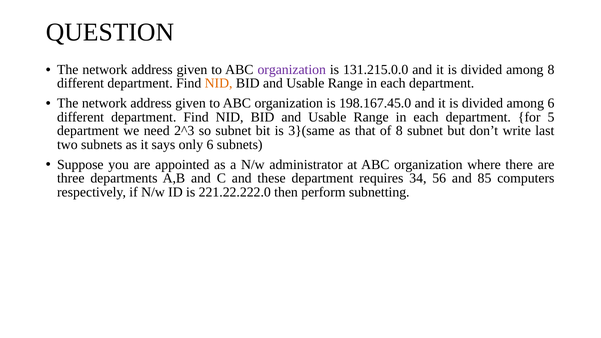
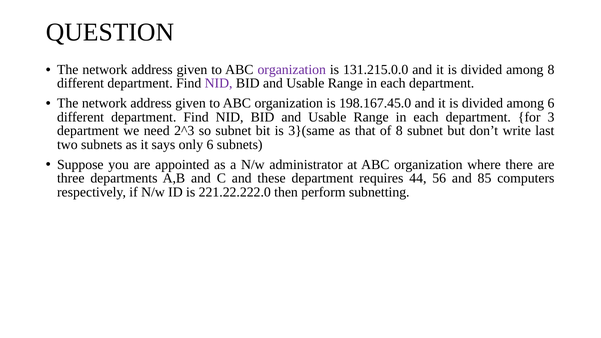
NID at (219, 83) colour: orange -> purple
5: 5 -> 3
34: 34 -> 44
